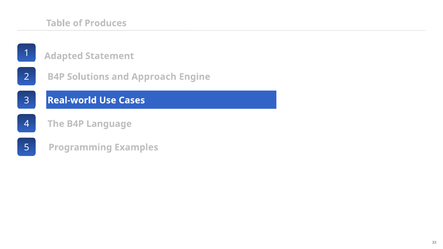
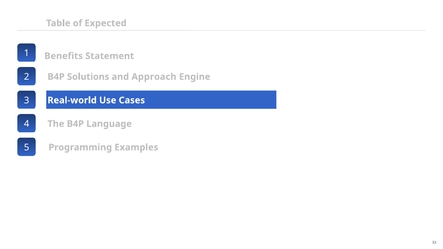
Produces: Produces -> Expected
Adapted: Adapted -> Benefits
